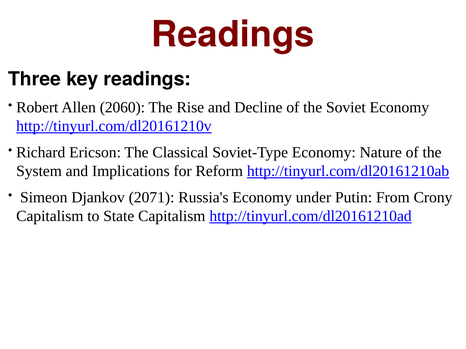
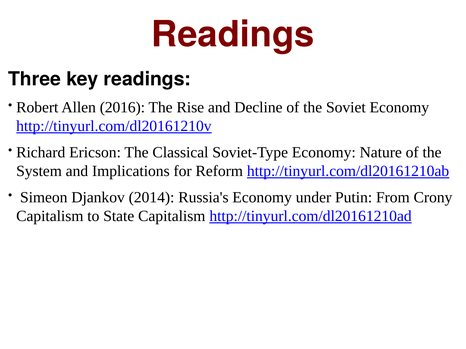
2060: 2060 -> 2016
2071: 2071 -> 2014
